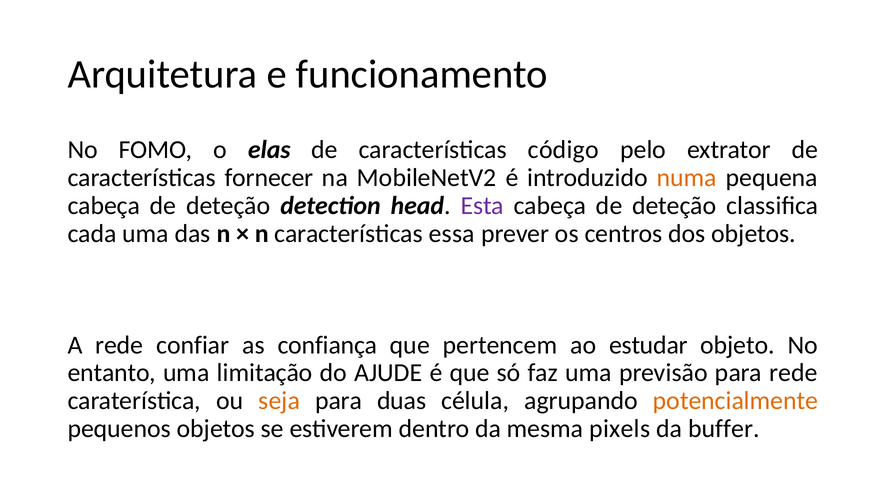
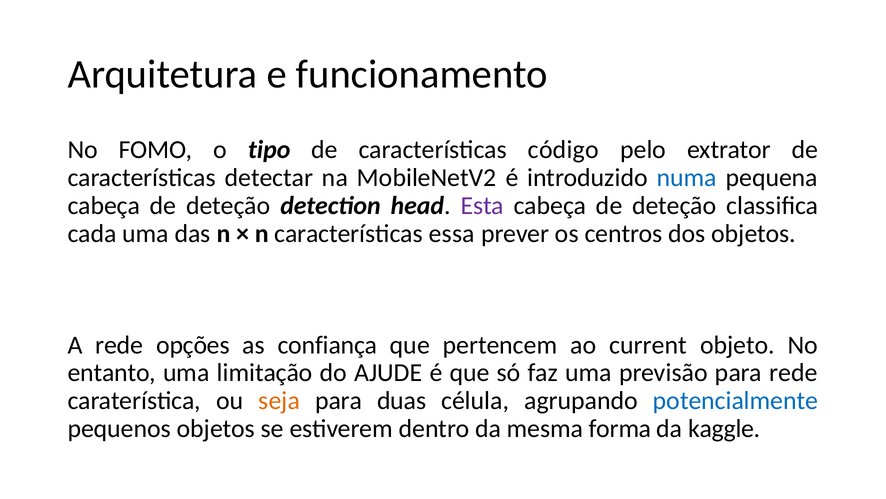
elas: elas -> tipo
fornecer: fornecer -> detectar
numa colour: orange -> blue
confiar: confiar -> opções
estudar: estudar -> current
potencialmente colour: orange -> blue
pixels: pixels -> forma
buffer: buffer -> kaggle
